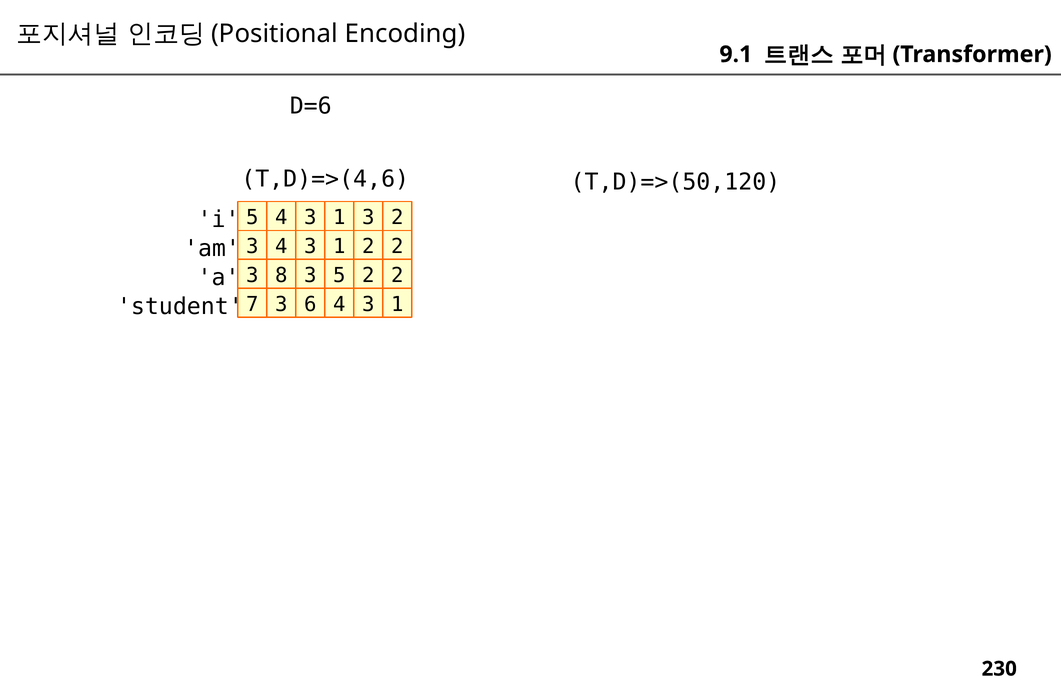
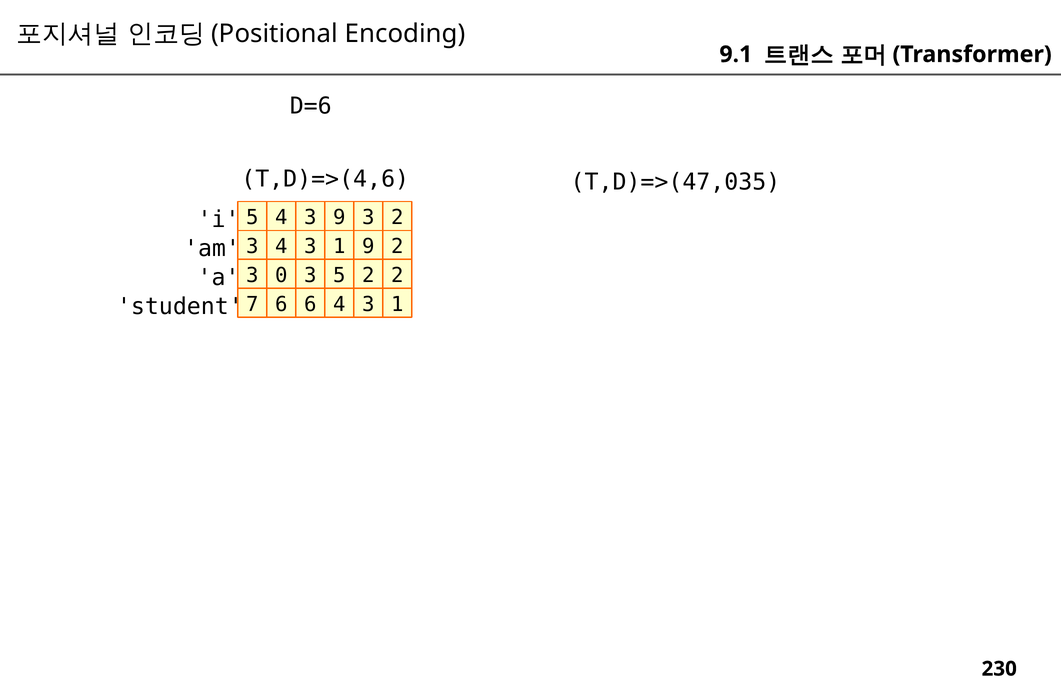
T,D)=>(50,120: T,D)=>(50,120 -> T,D)=>(47,035
5 4 3 1: 1 -> 9
1 2: 2 -> 9
8: 8 -> 0
7 3: 3 -> 6
